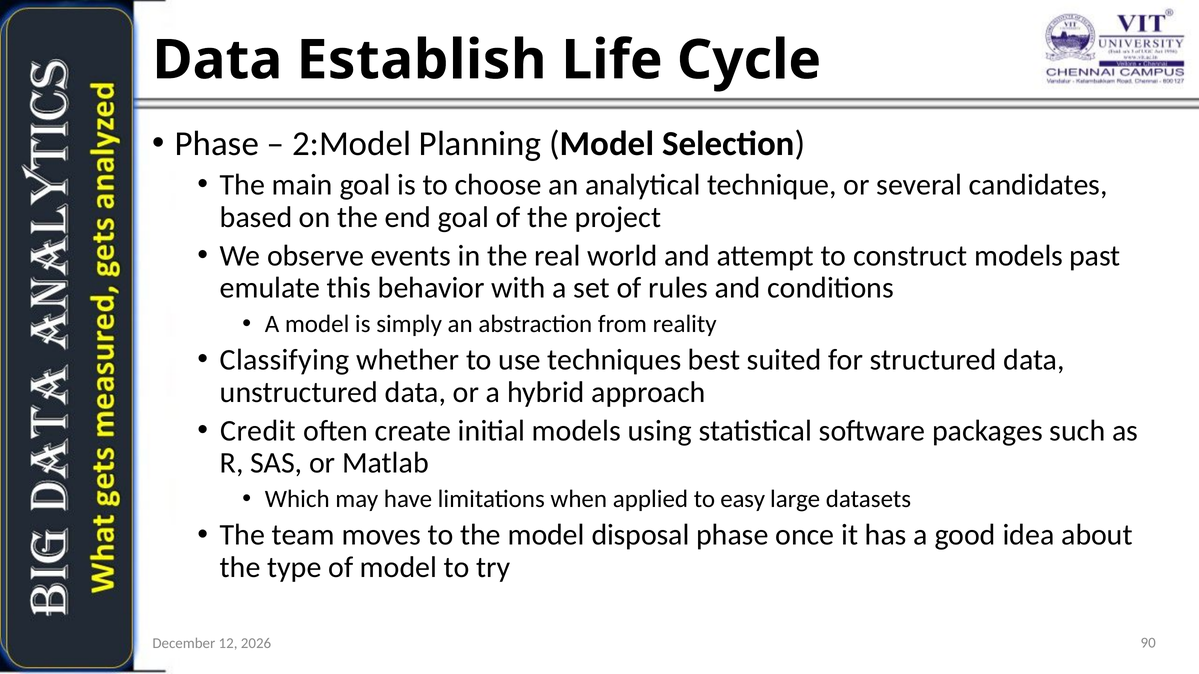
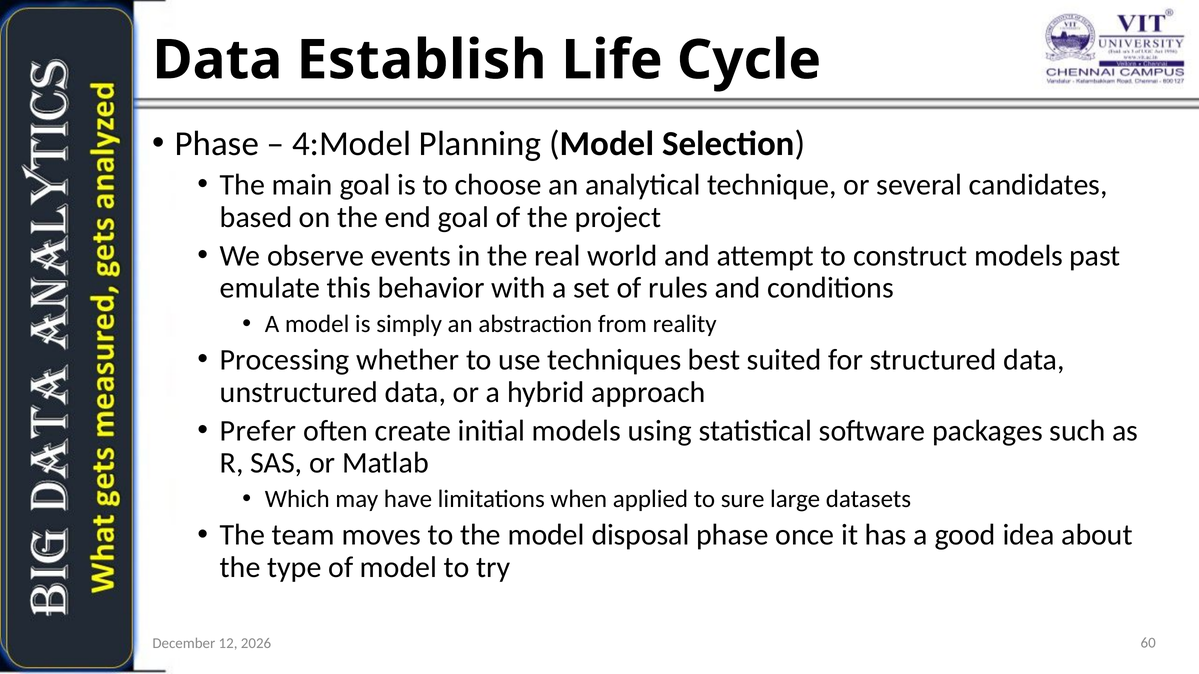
2:Model: 2:Model -> 4:Model
Classifying: Classifying -> Processing
Credit: Credit -> Prefer
easy: easy -> sure
90: 90 -> 60
